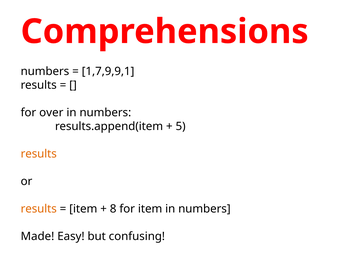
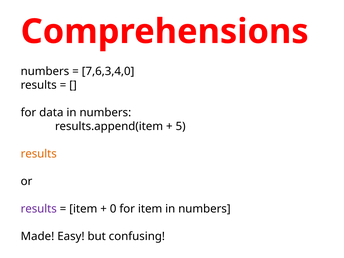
1,7,9,9,1: 1,7,9,9,1 -> 7,6,3,4,0
over: over -> data
results at (39, 209) colour: orange -> purple
8: 8 -> 0
